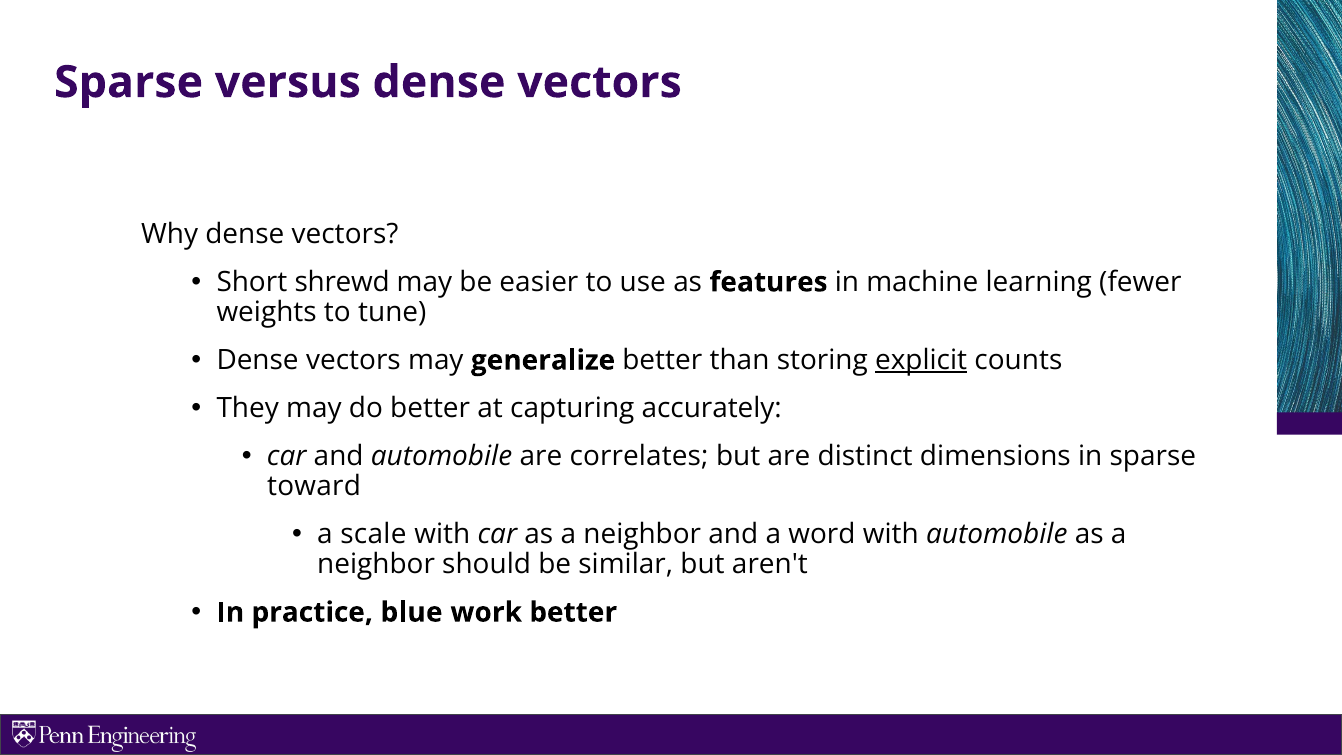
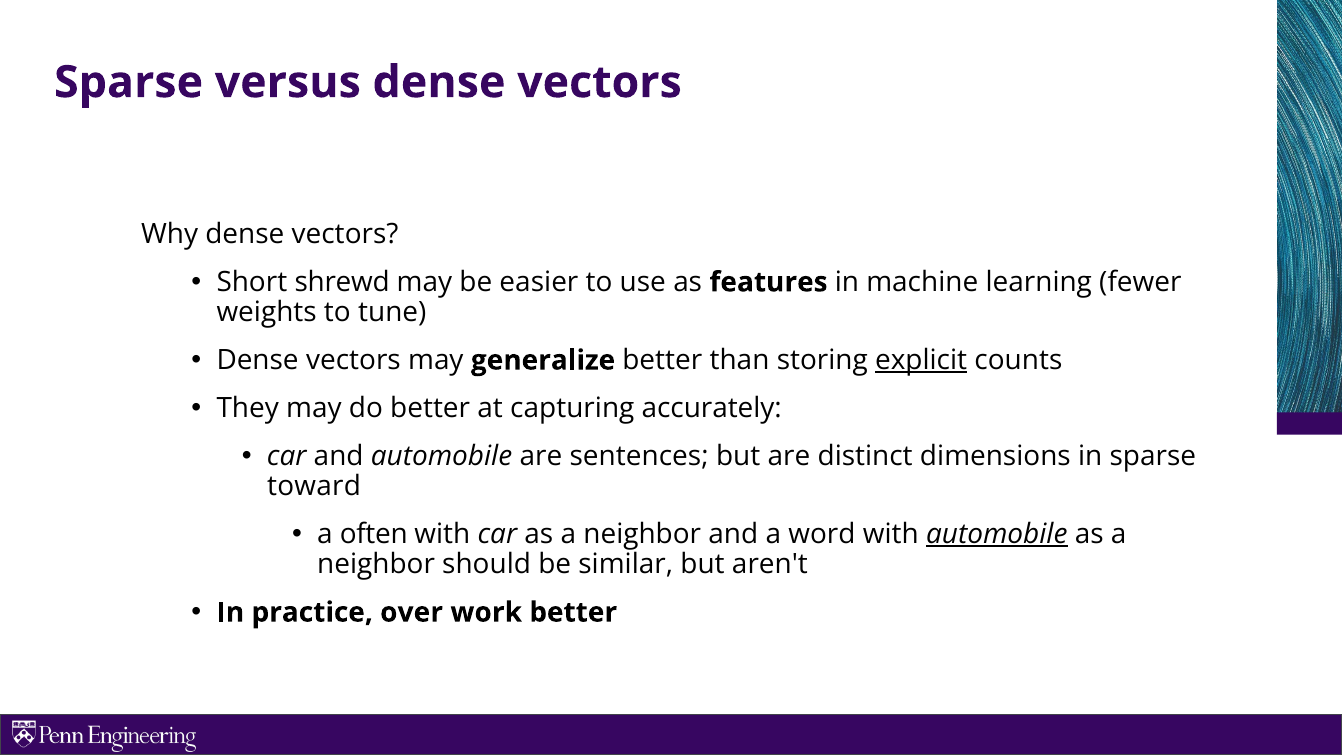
correlates: correlates -> sentences
scale: scale -> often
automobile at (997, 534) underline: none -> present
blue: blue -> over
